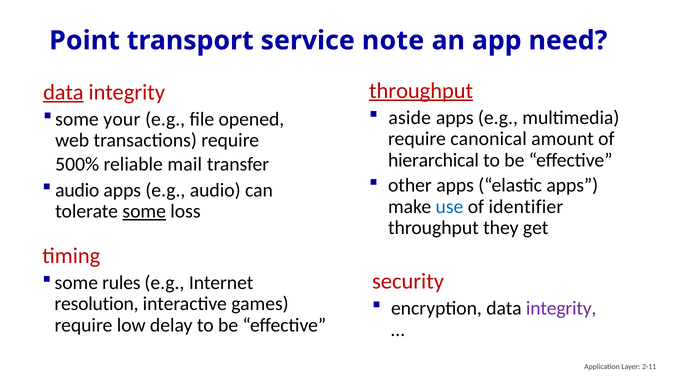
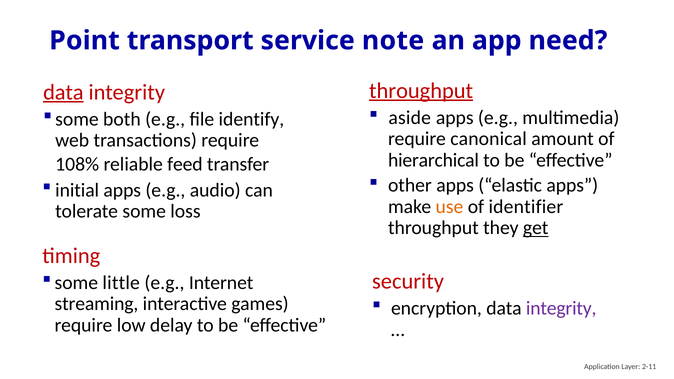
your: your -> both
opened: opened -> identify
500%: 500% -> 108%
mail: mail -> feed
audio at (77, 190): audio -> initial
use colour: blue -> orange
some at (144, 211) underline: present -> none
get underline: none -> present
rules: rules -> little
resolution: resolution -> streaming
